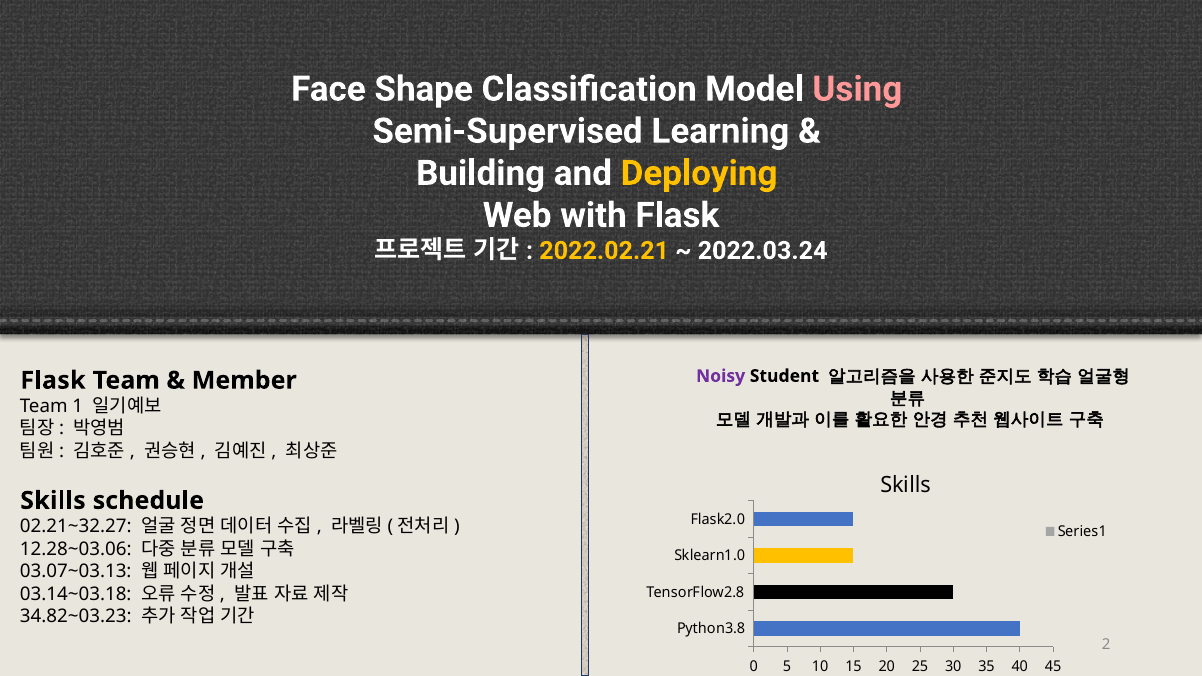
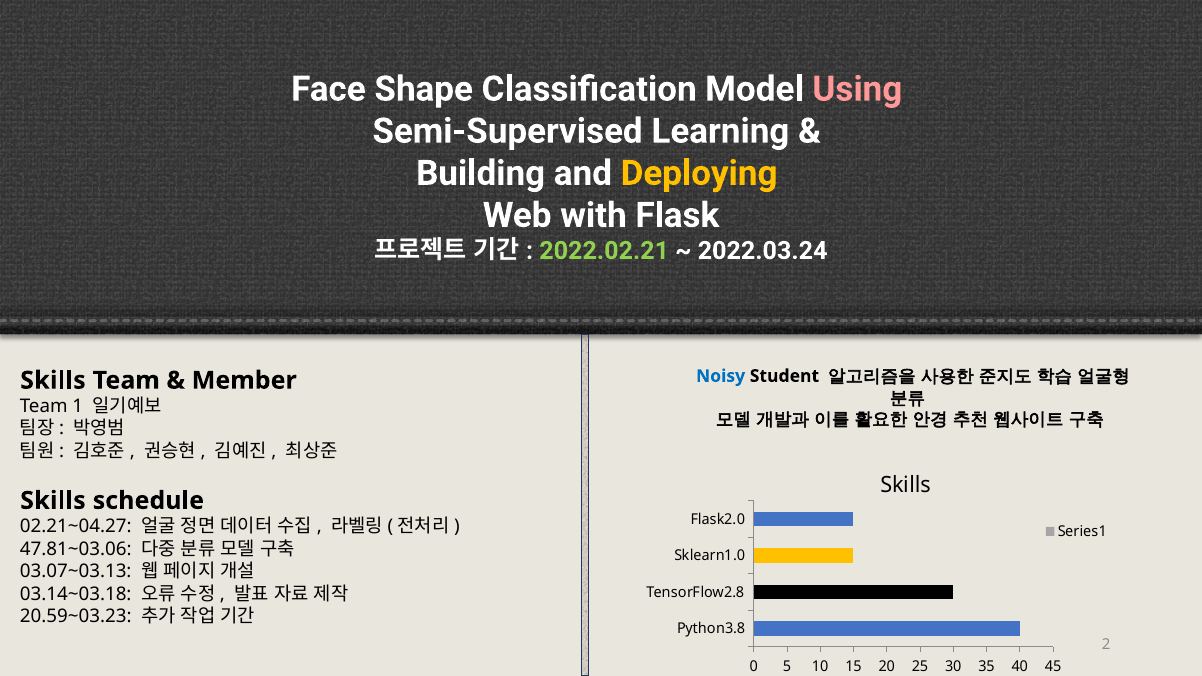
2022.02.21 colour: yellow -> light green
Noisy colour: purple -> blue
Flask at (53, 380): Flask -> Skills
02.21~32.27: 02.21~32.27 -> 02.21~04.27
12.28~03.06: 12.28~03.06 -> 47.81~03.06
34.82~03.23: 34.82~03.23 -> 20.59~03.23
